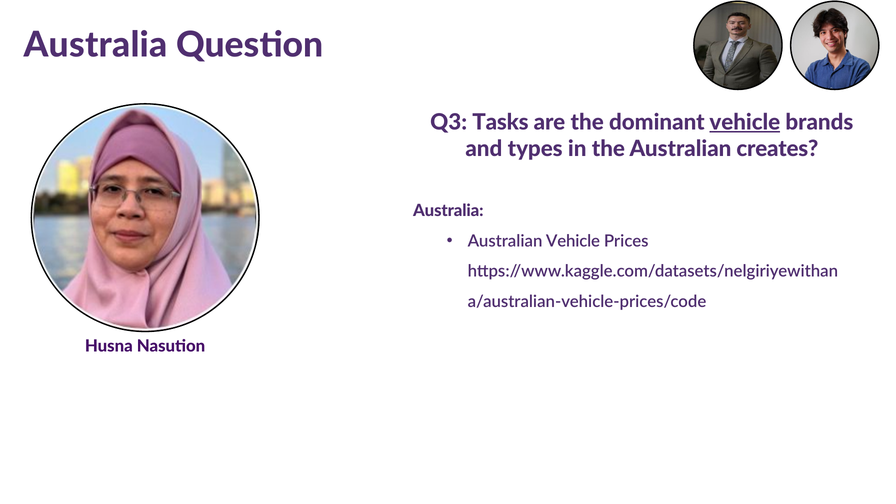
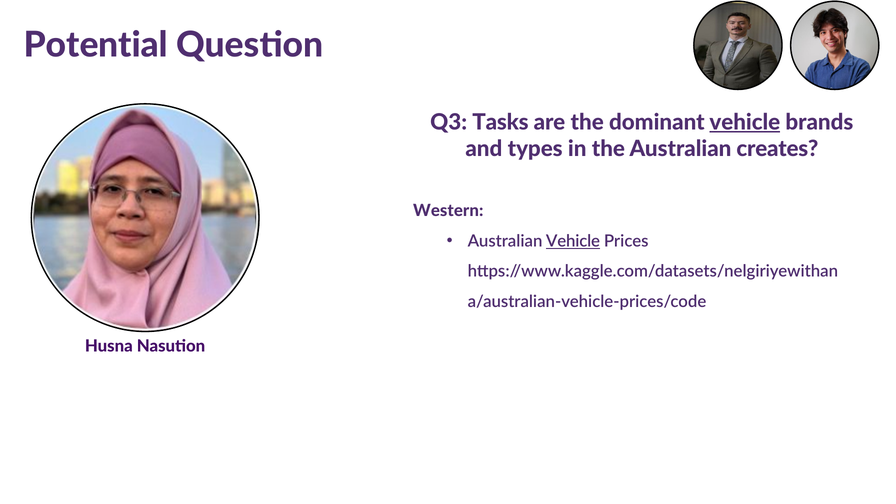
Australia at (96, 45): Australia -> Potential
Australia at (448, 211): Australia -> Western
Vehicle at (573, 241) underline: none -> present
